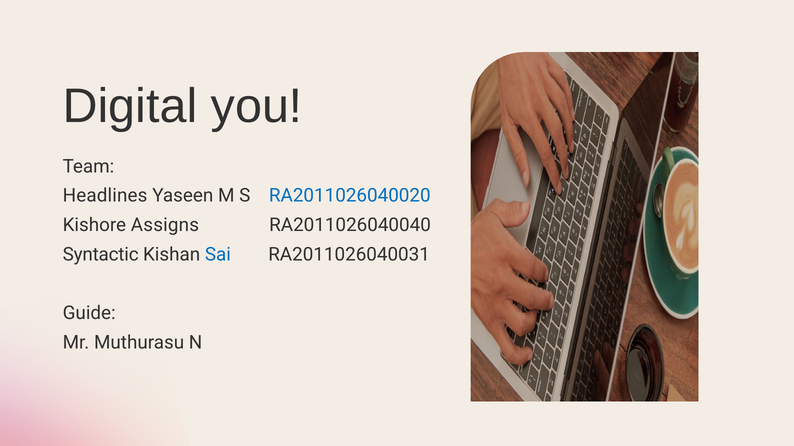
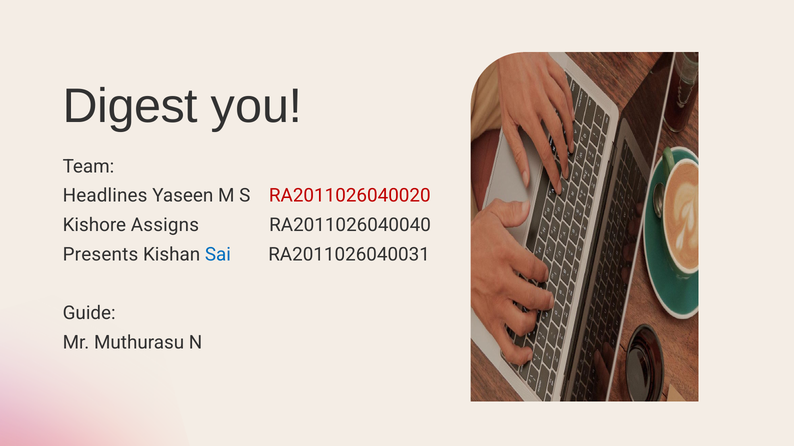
Digital: Digital -> Digest
RA2011026040020 colour: blue -> red
Syntactic: Syntactic -> Presents
